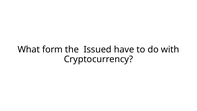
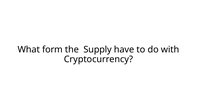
Issued: Issued -> Supply
